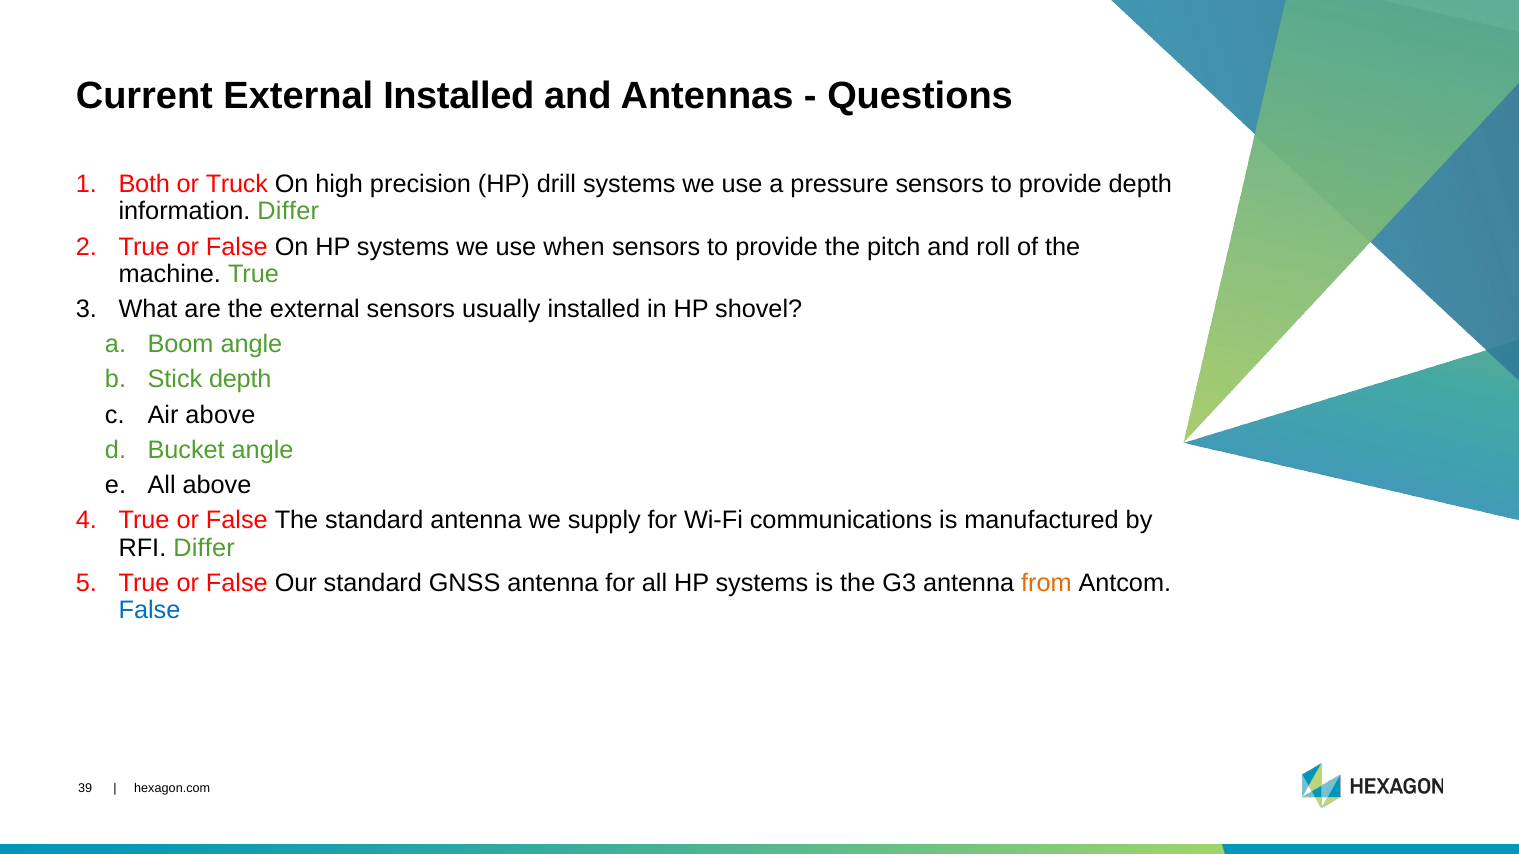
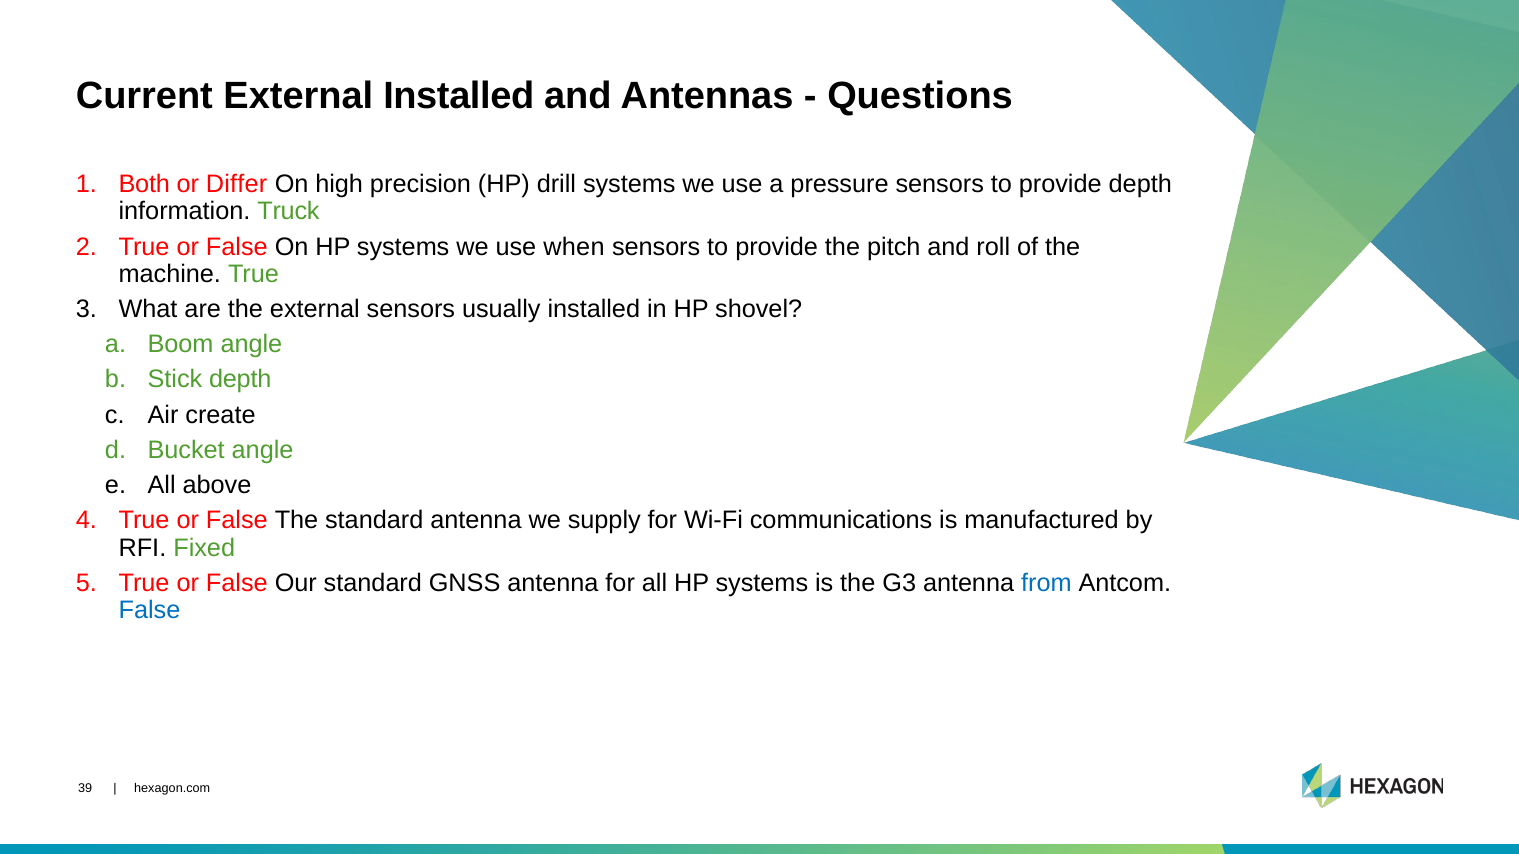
Truck: Truck -> Differ
information Differ: Differ -> Truck
Air above: above -> create
RFI Differ: Differ -> Fixed
from colour: orange -> blue
